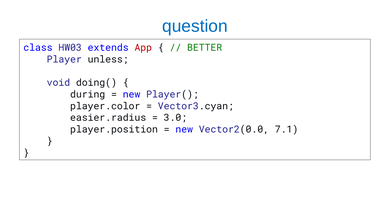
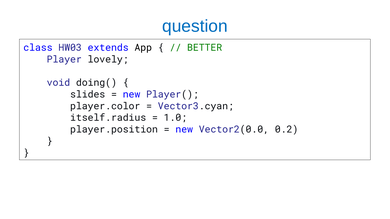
App colour: red -> black
unless: unless -> lovely
during: during -> slides
easier.radius: easier.radius -> itself.radius
3.0: 3.0 -> 1.0
7.1: 7.1 -> 0.2
